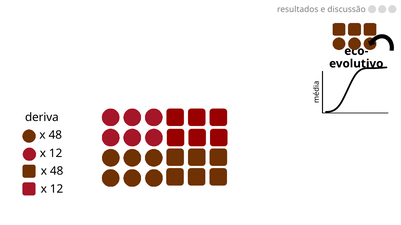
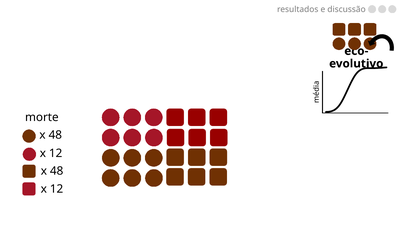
deriva: deriva -> morte
